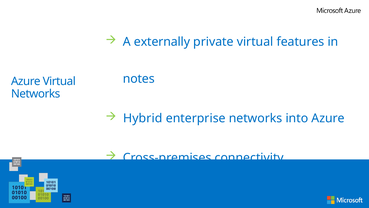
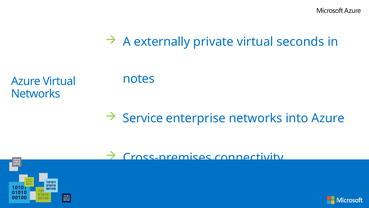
features: features -> seconds
Hybrid: Hybrid -> Service
